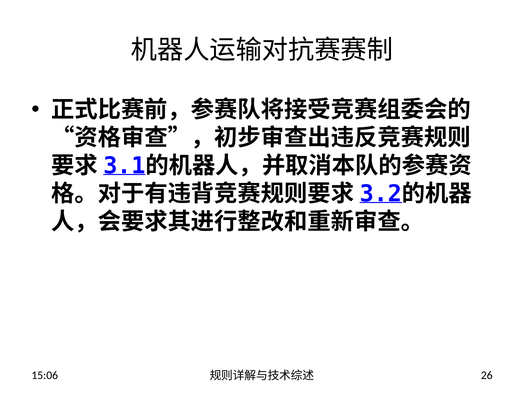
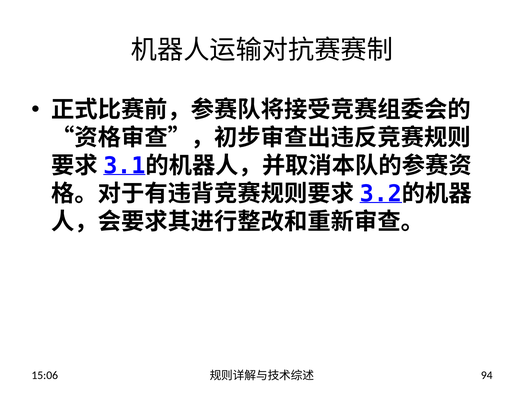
26: 26 -> 94
